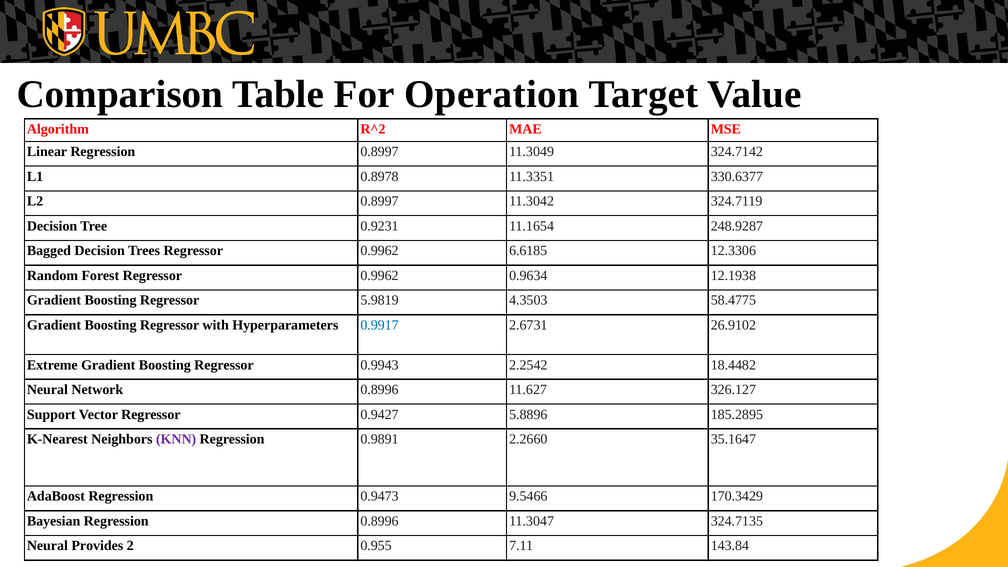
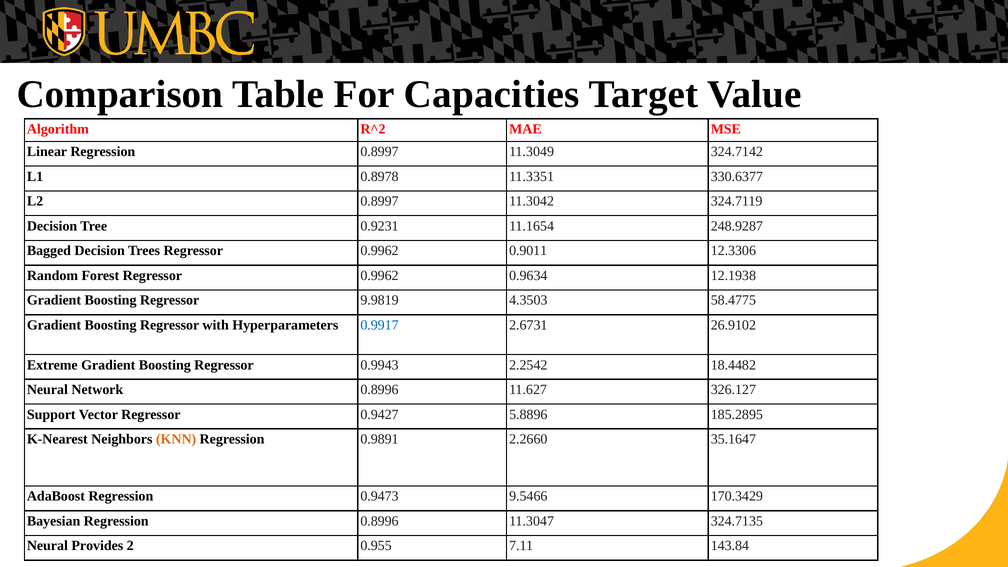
Operation: Operation -> Capacities
6.6185: 6.6185 -> 0.9011
5.9819: 5.9819 -> 9.9819
KNN colour: purple -> orange
